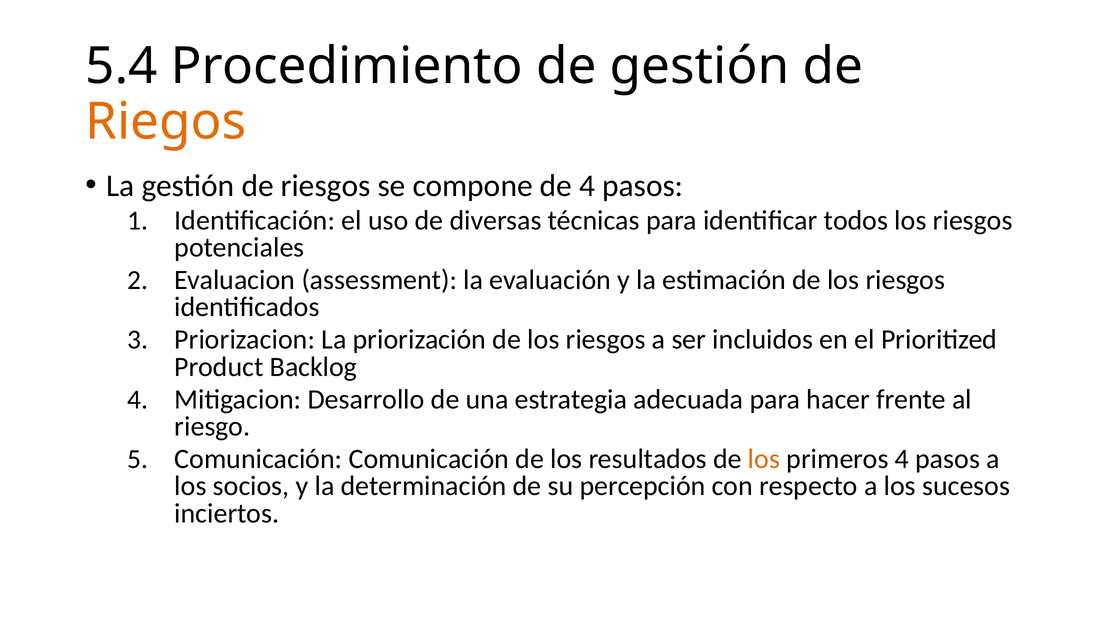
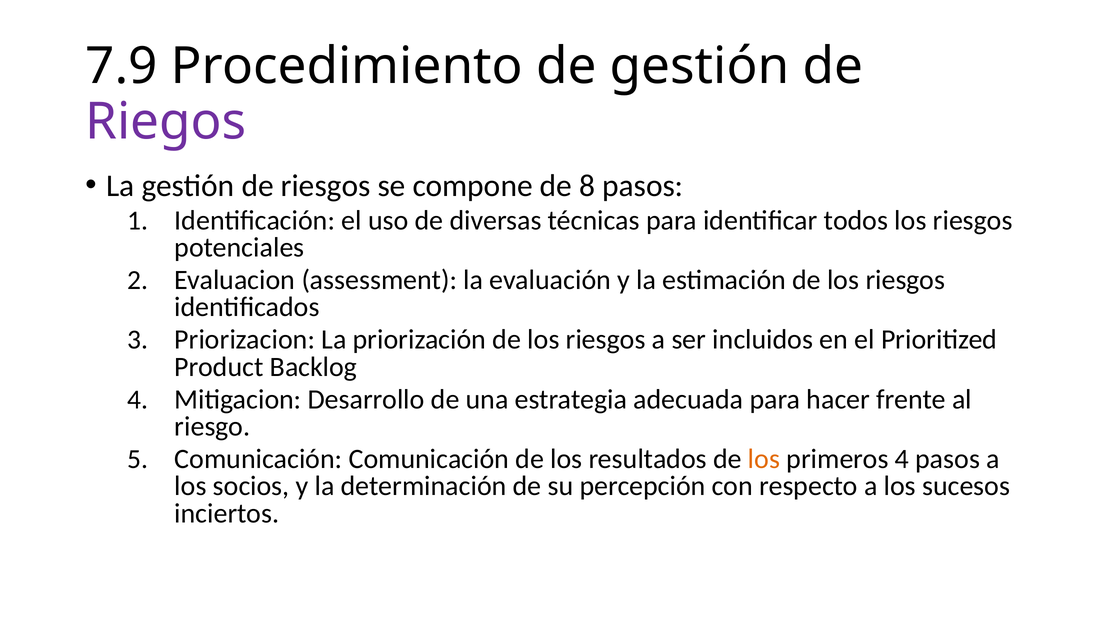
5.4: 5.4 -> 7.9
Riegos colour: orange -> purple
de 4: 4 -> 8
